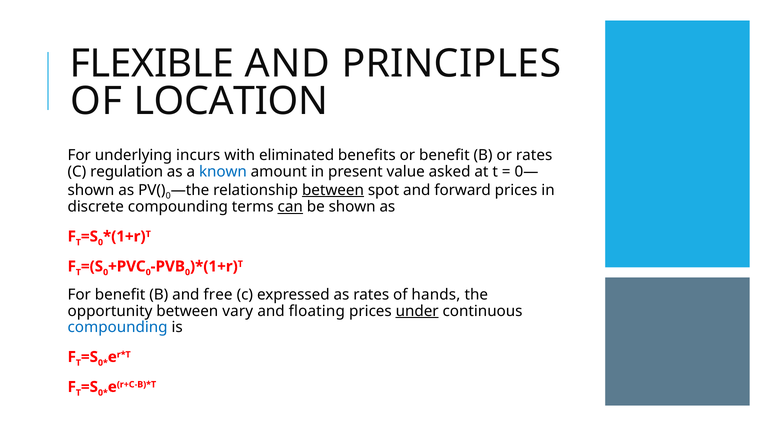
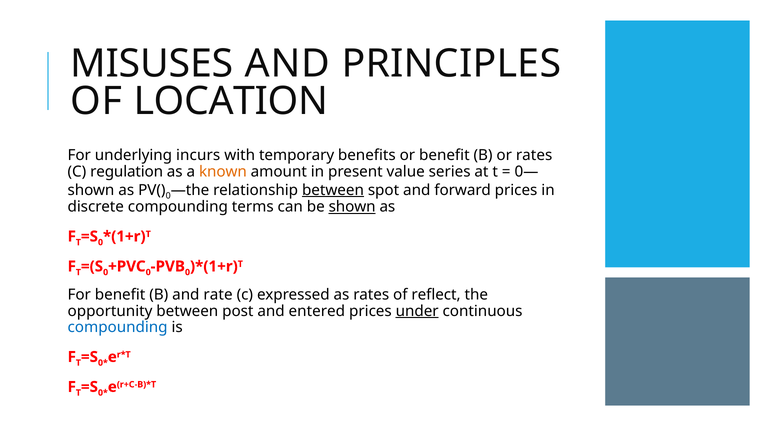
FLEXIBLE: FLEXIBLE -> MISUSES
eliminated: eliminated -> temporary
known colour: blue -> orange
asked: asked -> series
can underline: present -> none
shown at (352, 207) underline: none -> present
free: free -> rate
hands: hands -> reflect
vary: vary -> post
floating: floating -> entered
